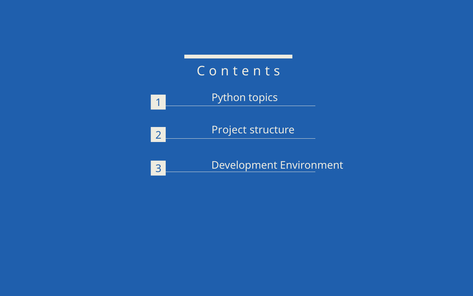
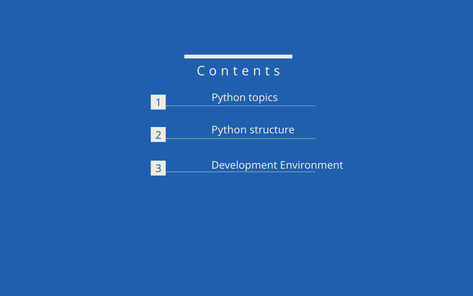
Project at (229, 130): Project -> Python
